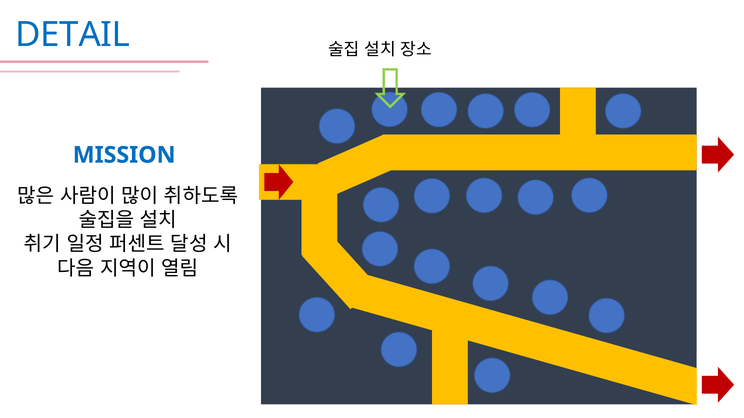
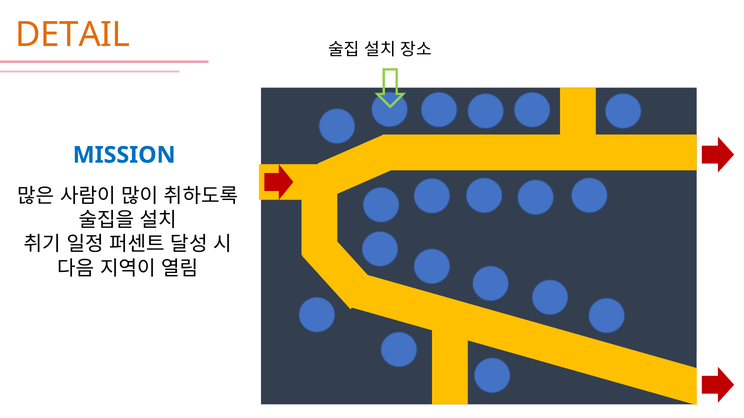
DETAIL colour: blue -> orange
